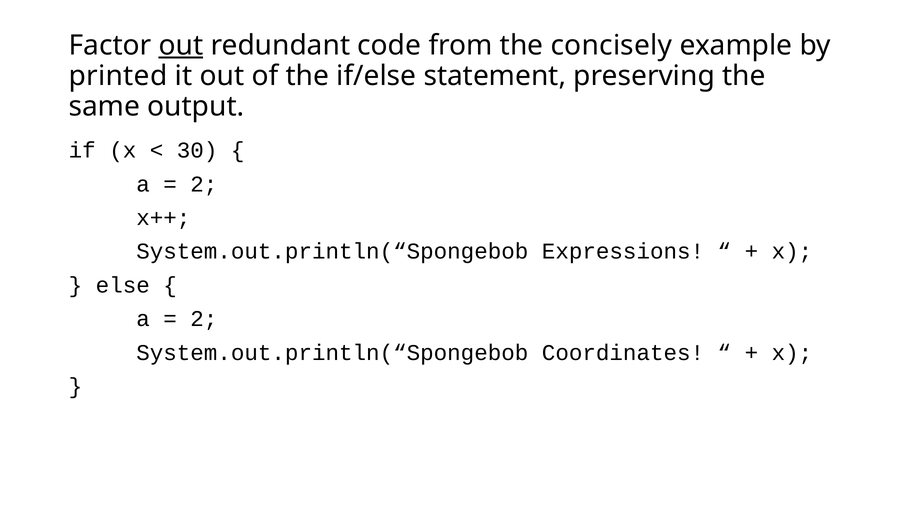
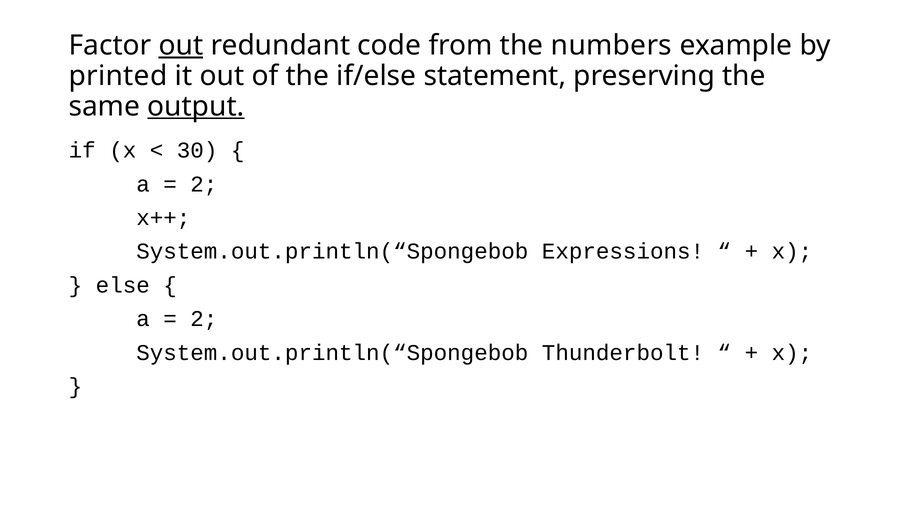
concisely: concisely -> numbers
output underline: none -> present
Coordinates: Coordinates -> Thunderbolt
